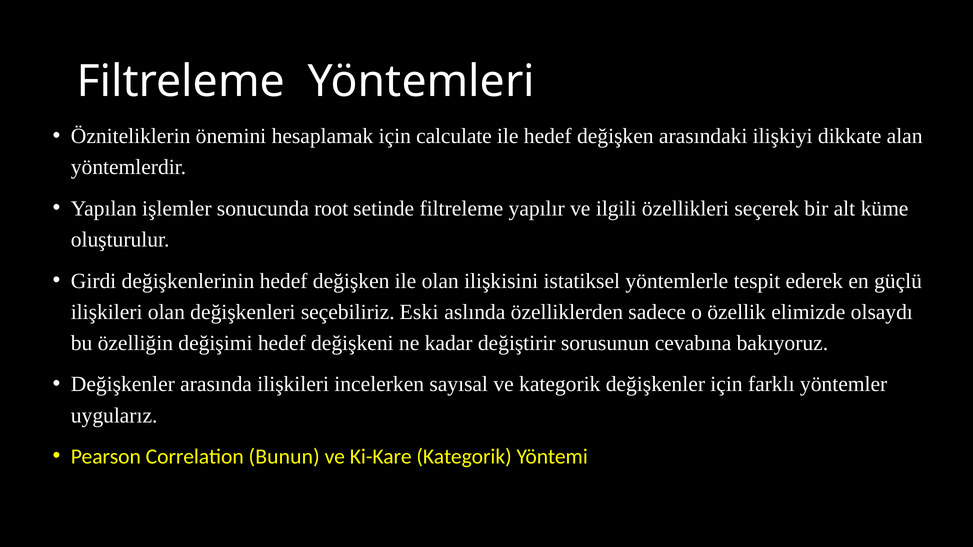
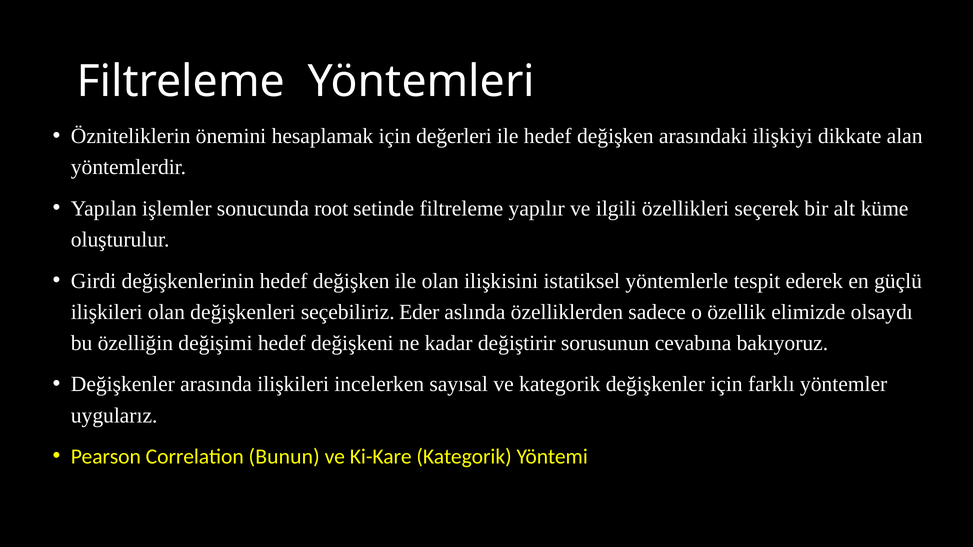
calculate: calculate -> değerleri
Eski: Eski -> Eder
